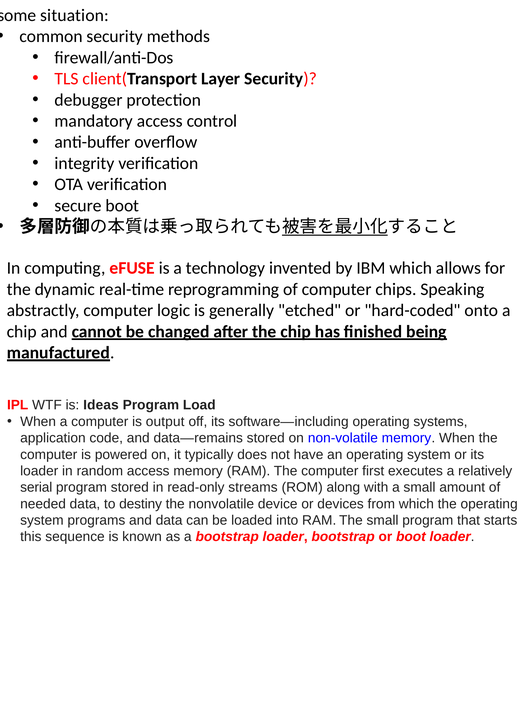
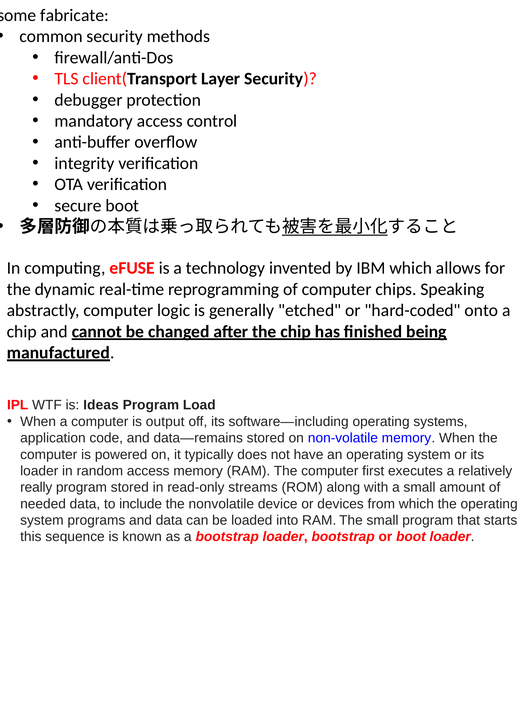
situation: situation -> fabricate
serial: serial -> really
destiny: destiny -> include
